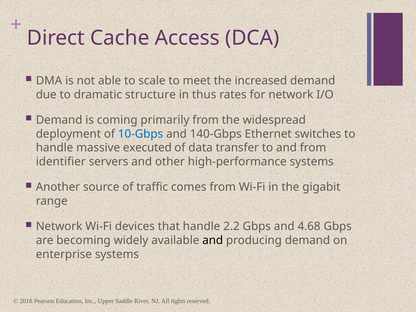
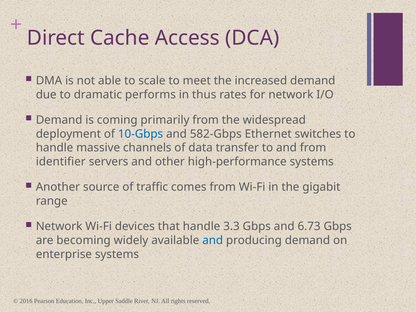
structure: structure -> performs
140-Gbps: 140-Gbps -> 582-Gbps
executed: executed -> channels
2.2: 2.2 -> 3.3
4.68: 4.68 -> 6.73
and at (213, 240) colour: black -> blue
